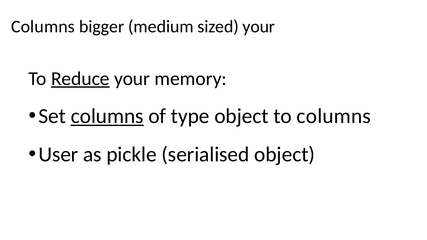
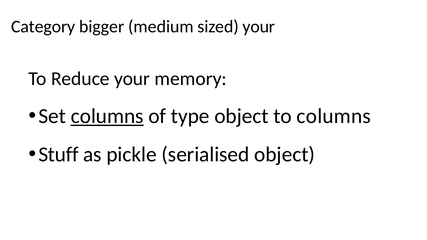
Columns at (43, 27): Columns -> Category
Reduce underline: present -> none
User: User -> Stuff
